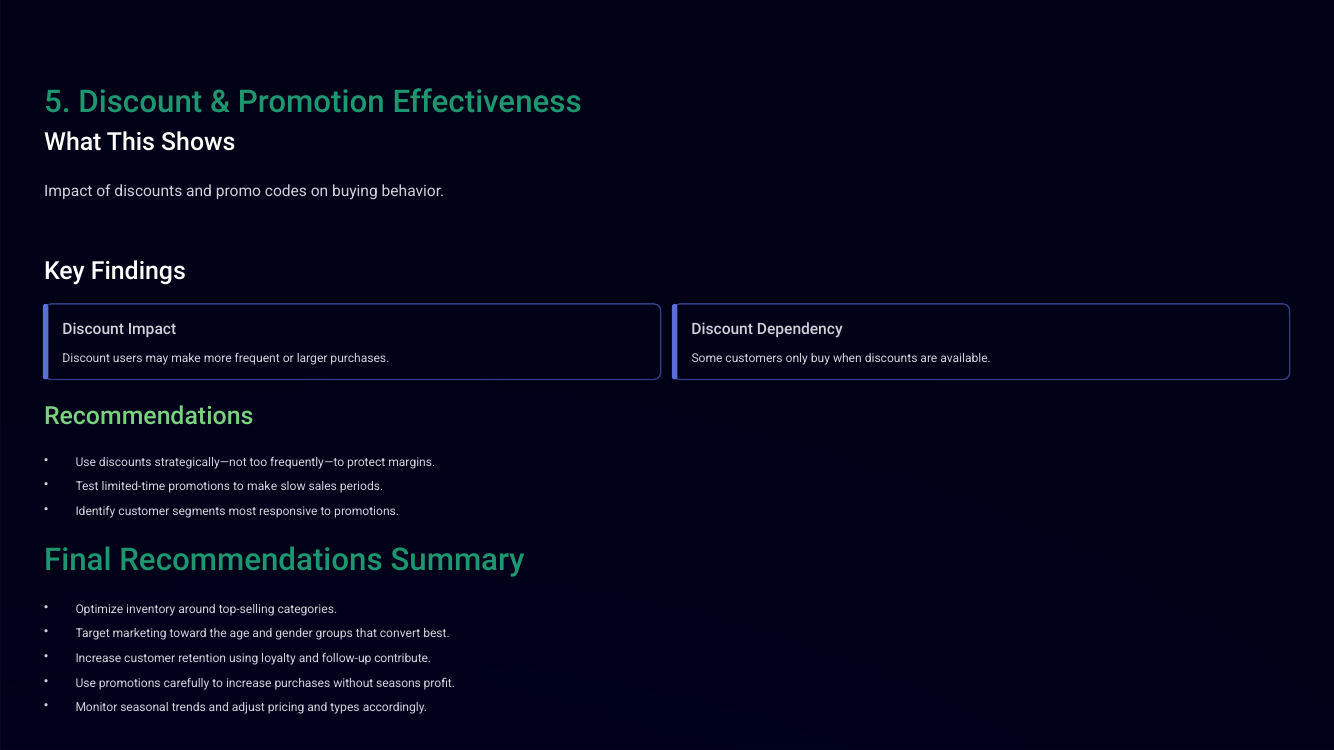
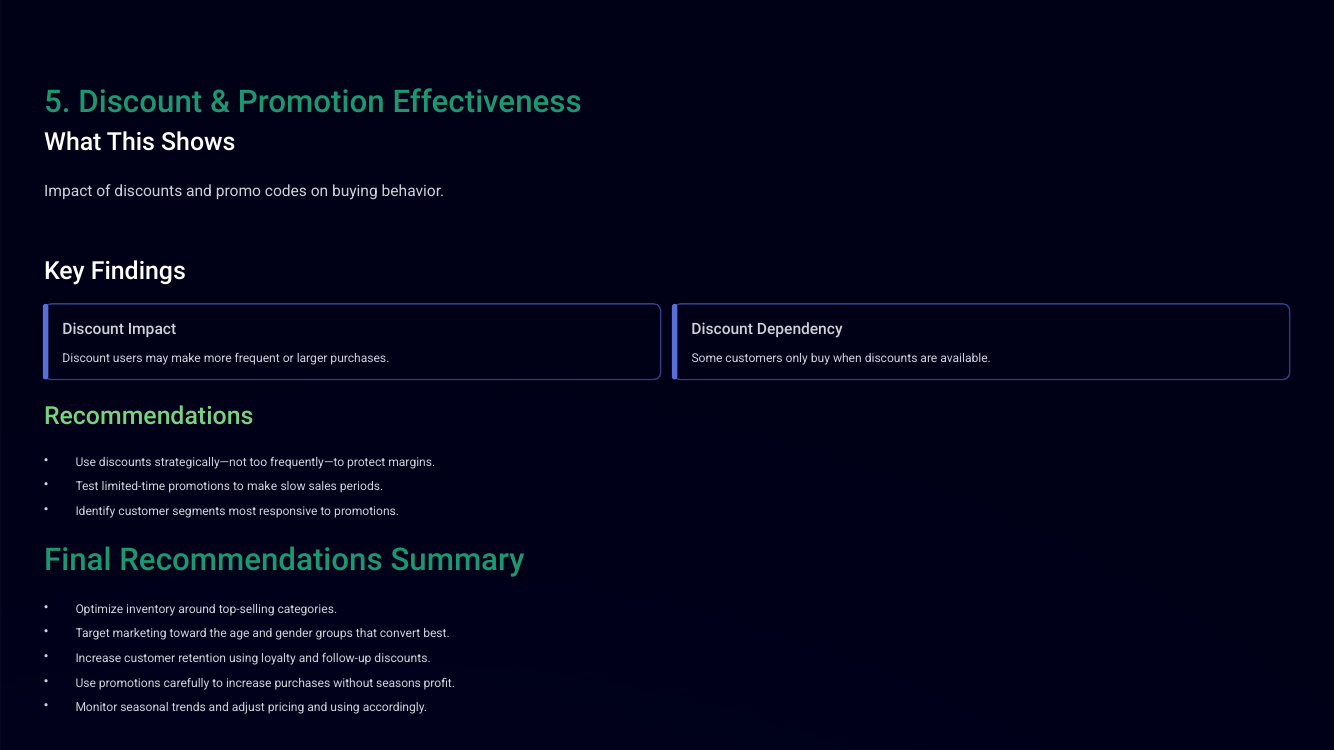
follow‑up contribute: contribute -> discounts
and types: types -> using
